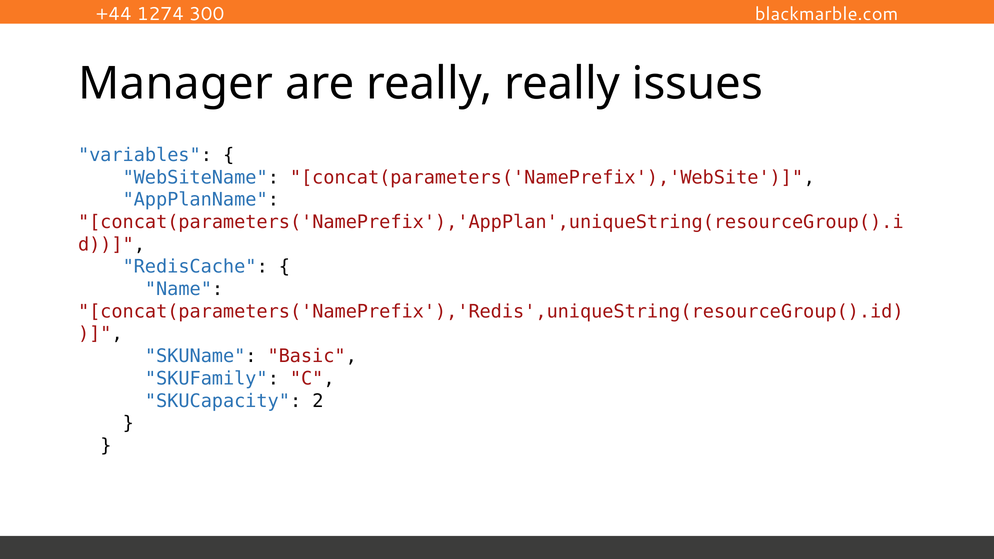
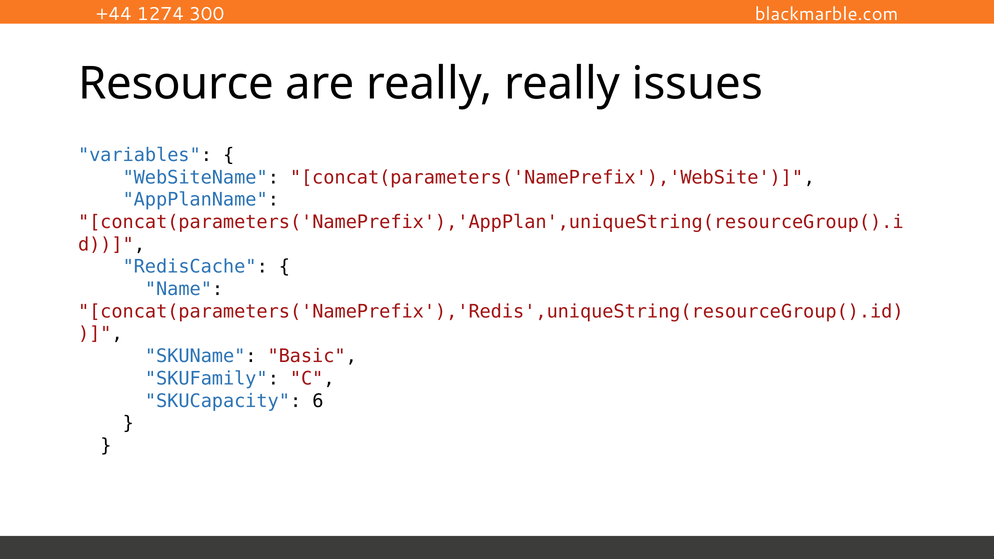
Manager: Manager -> Resource
2: 2 -> 6
